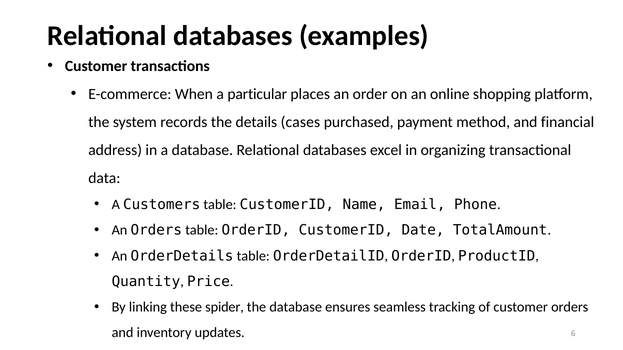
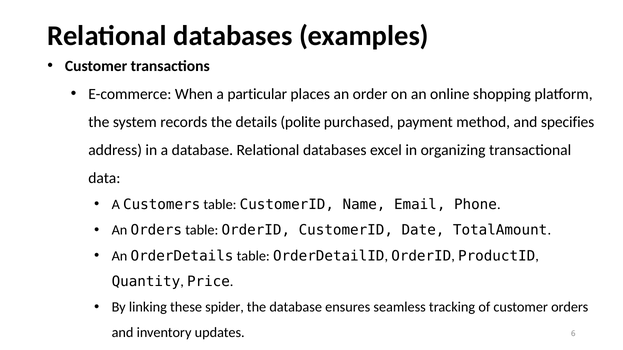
cases: cases -> polite
financial: financial -> specifies
